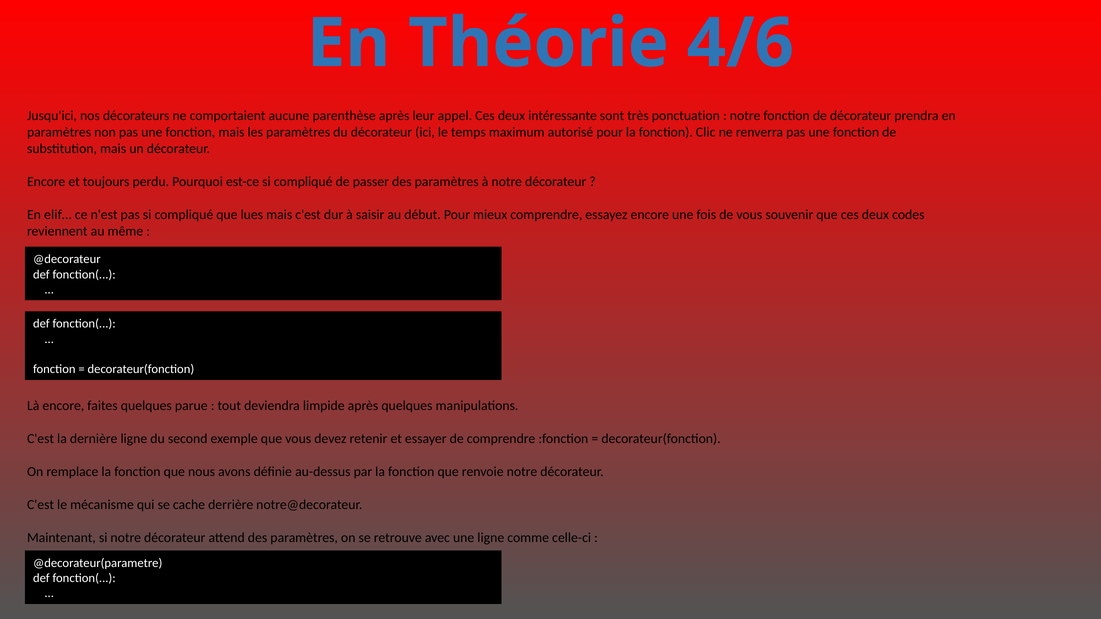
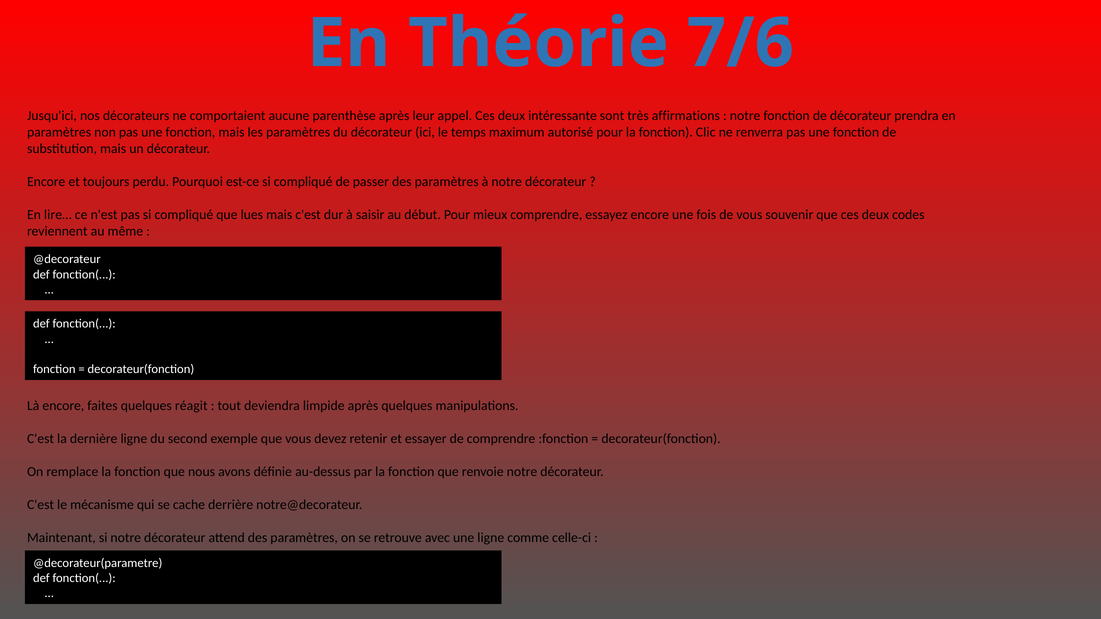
4/6: 4/6 -> 7/6
ponctuation: ponctuation -> affirmations
elif…: elif… -> lire…
parue: parue -> réagit
